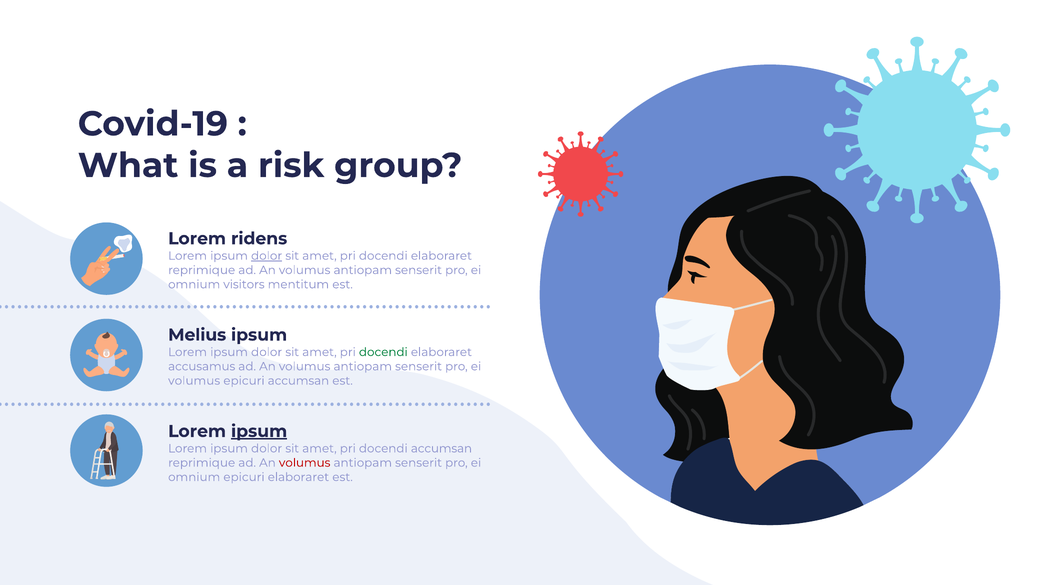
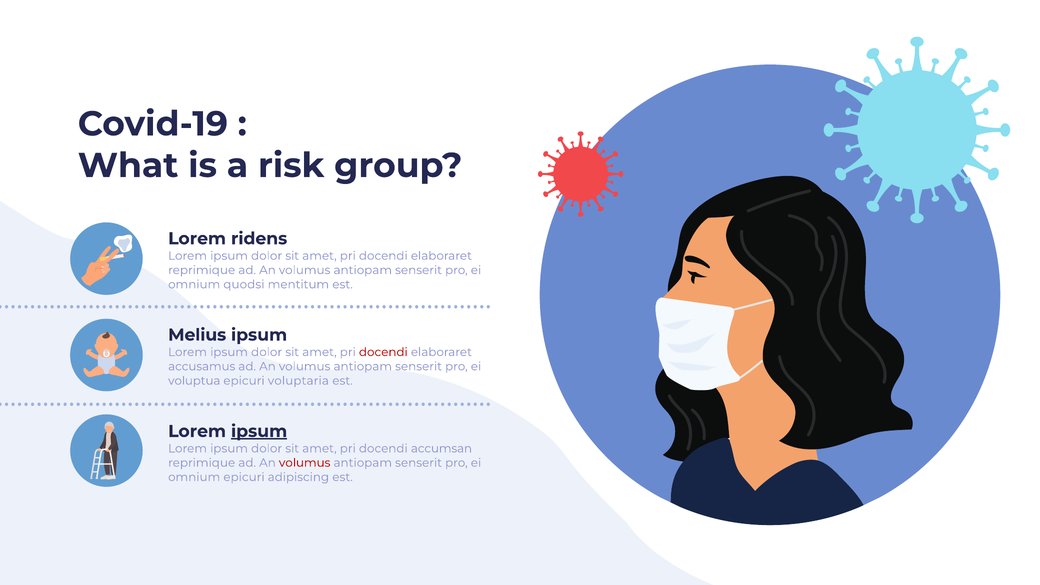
dolor at (267, 256) underline: present -> none
visitors: visitors -> quodsi
docendi at (383, 352) colour: green -> red
volumus at (194, 381): volumus -> voluptua
epicuri accumsan: accumsan -> voluptaria
epicuri elaboraret: elaboraret -> adipiscing
